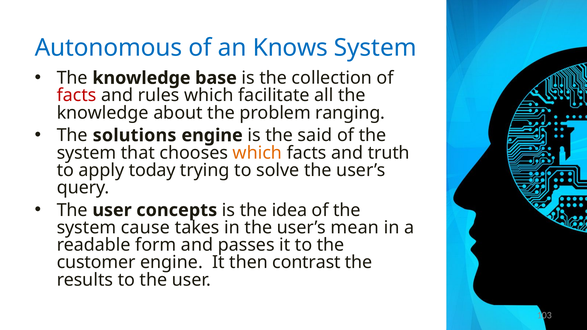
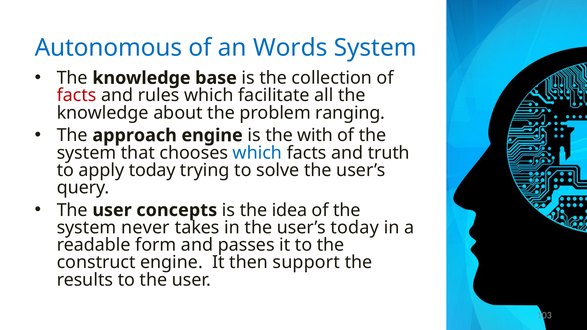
Knows: Knows -> Words
solutions: solutions -> approach
said: said -> with
which at (257, 153) colour: orange -> blue
cause: cause -> never
user’s mean: mean -> today
customer: customer -> construct
contrast: contrast -> support
